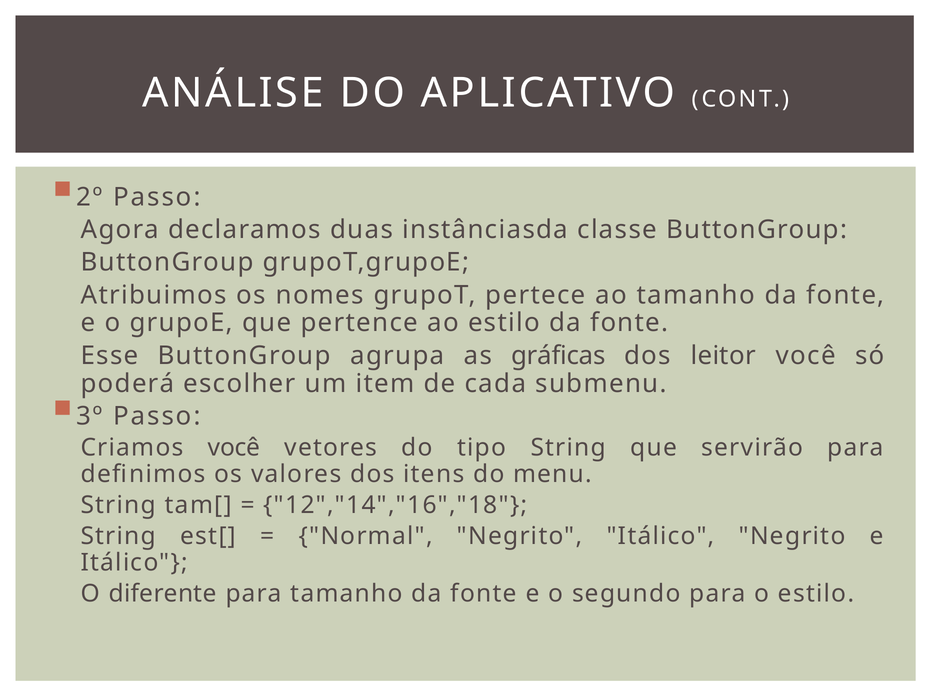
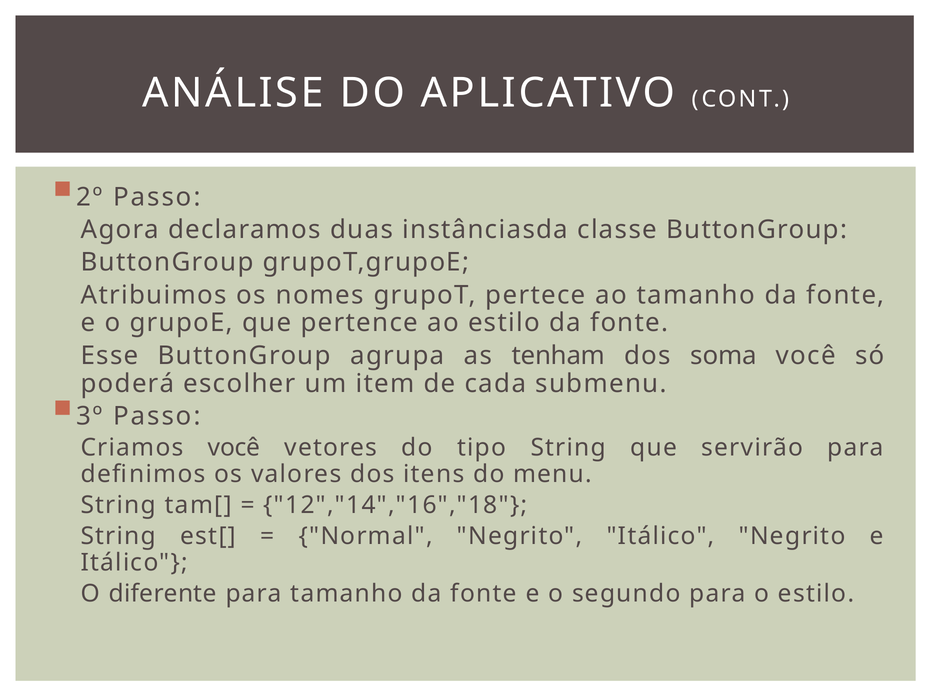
gráficas: gráficas -> tenham
leitor: leitor -> soma
